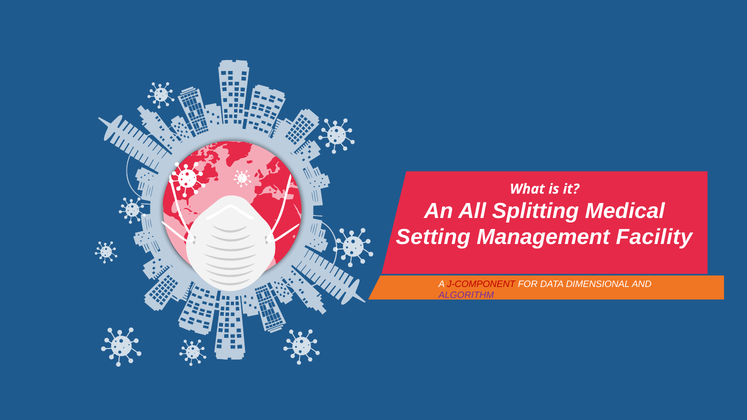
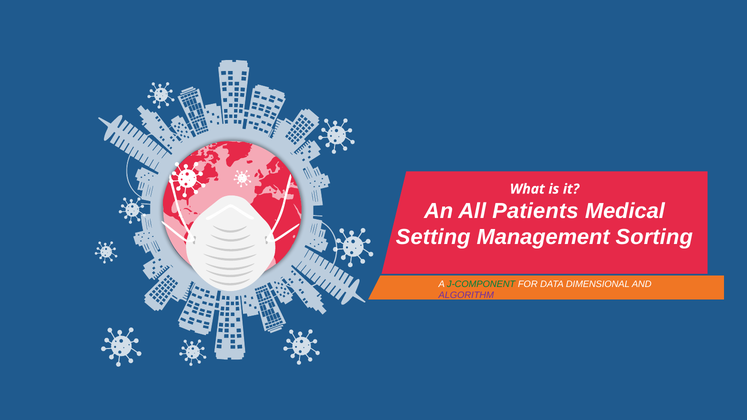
Splitting: Splitting -> Patients
Facility: Facility -> Sorting
J-COMPONENT colour: red -> green
